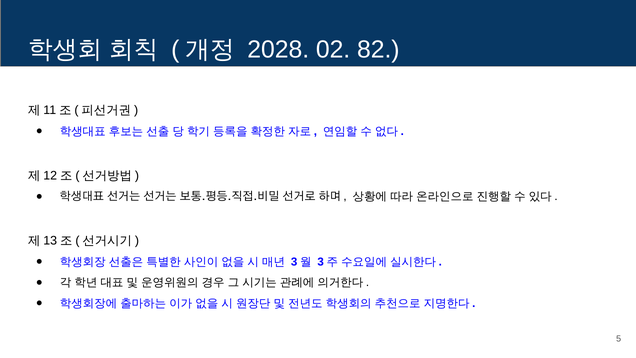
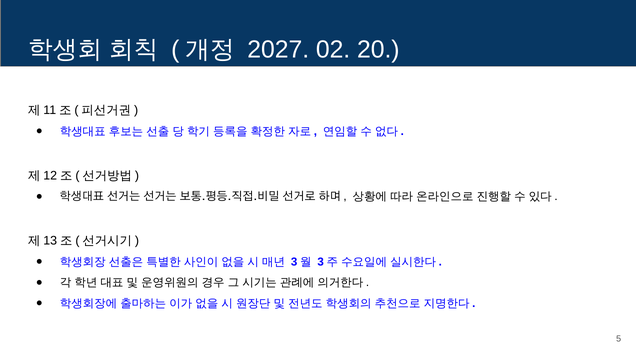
2028: 2028 -> 2027
82: 82 -> 20
